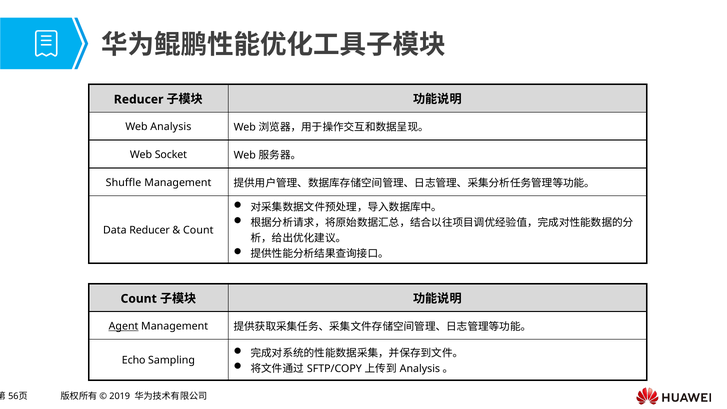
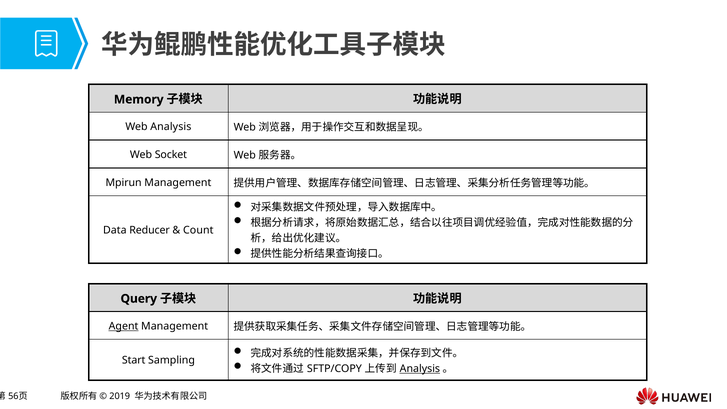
Reducer at (139, 99): Reducer -> Memory
Shuffle: Shuffle -> Mpirun
Count at (139, 299): Count -> Query
Echo: Echo -> Start
Analysis at (420, 369) underline: none -> present
